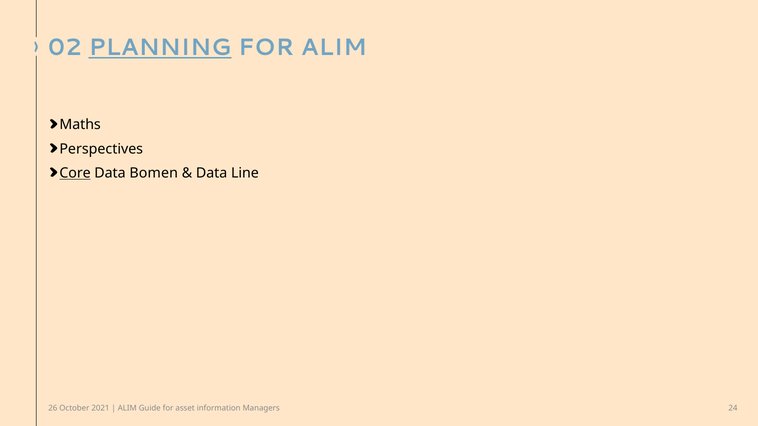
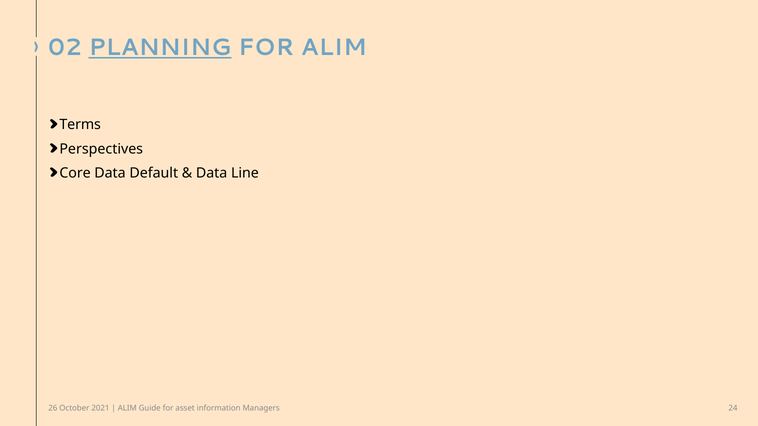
Maths: Maths -> Terms
Core underline: present -> none
Bomen: Bomen -> Default
